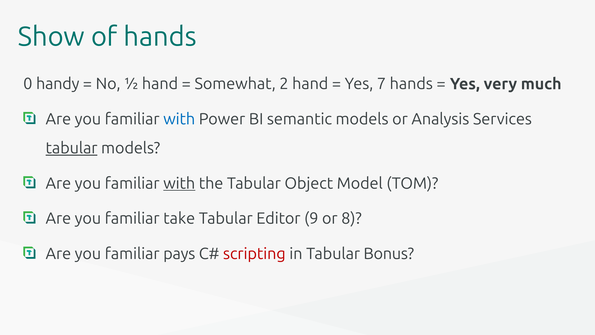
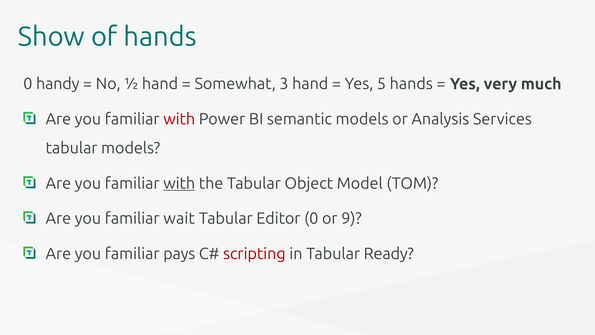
2: 2 -> 3
7: 7 -> 5
with at (179, 119) colour: blue -> red
tabular at (72, 148) underline: present -> none
take: take -> wait
Editor 9: 9 -> 0
8: 8 -> 9
Bonus: Bonus -> Ready
